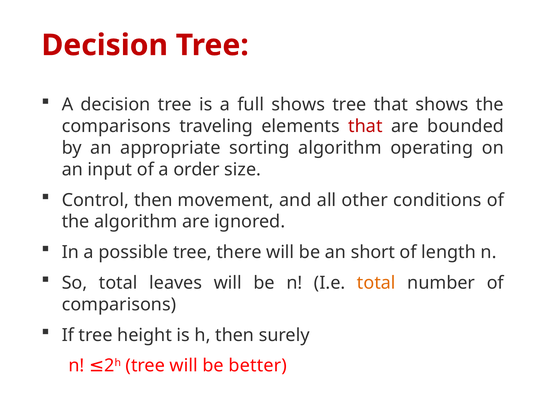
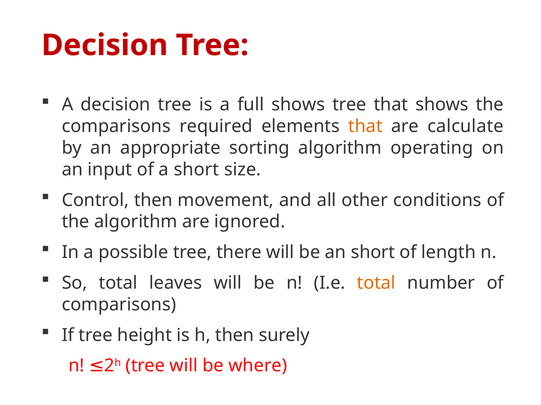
traveling: traveling -> required
that at (365, 127) colour: red -> orange
bounded: bounded -> calculate
a order: order -> short
better: better -> where
